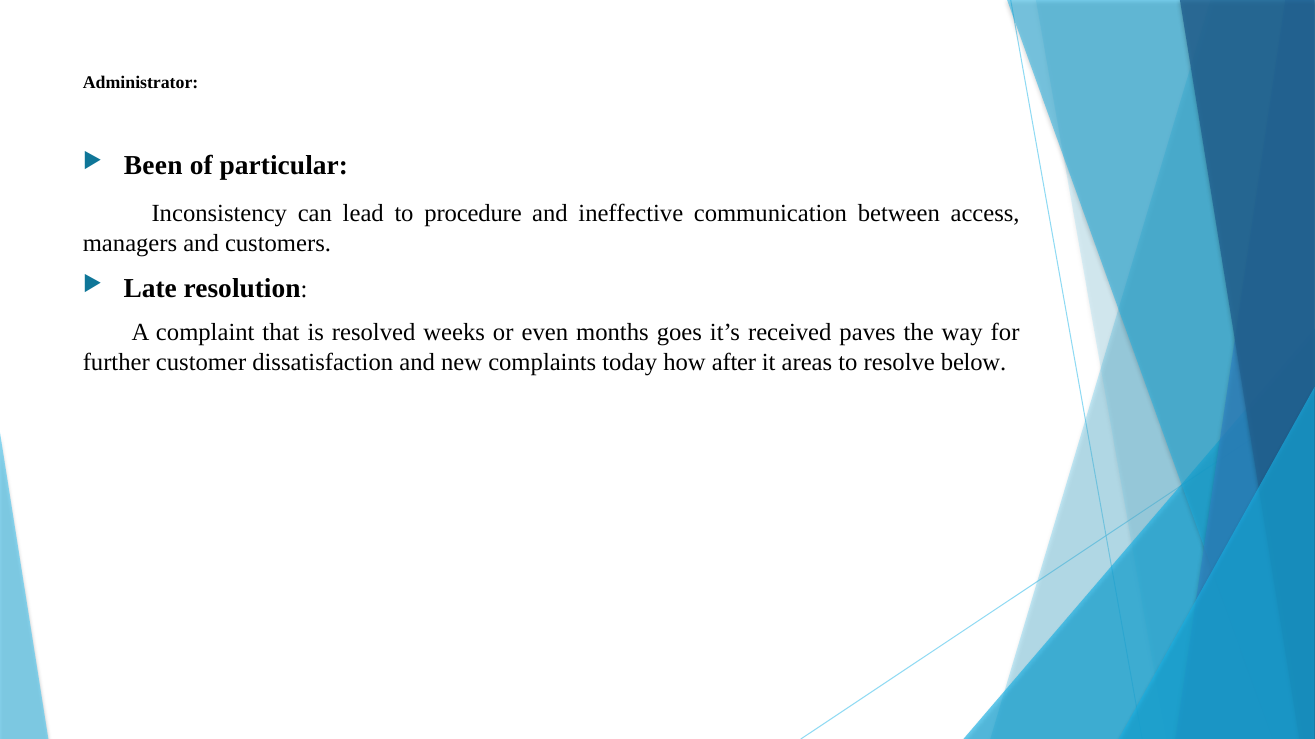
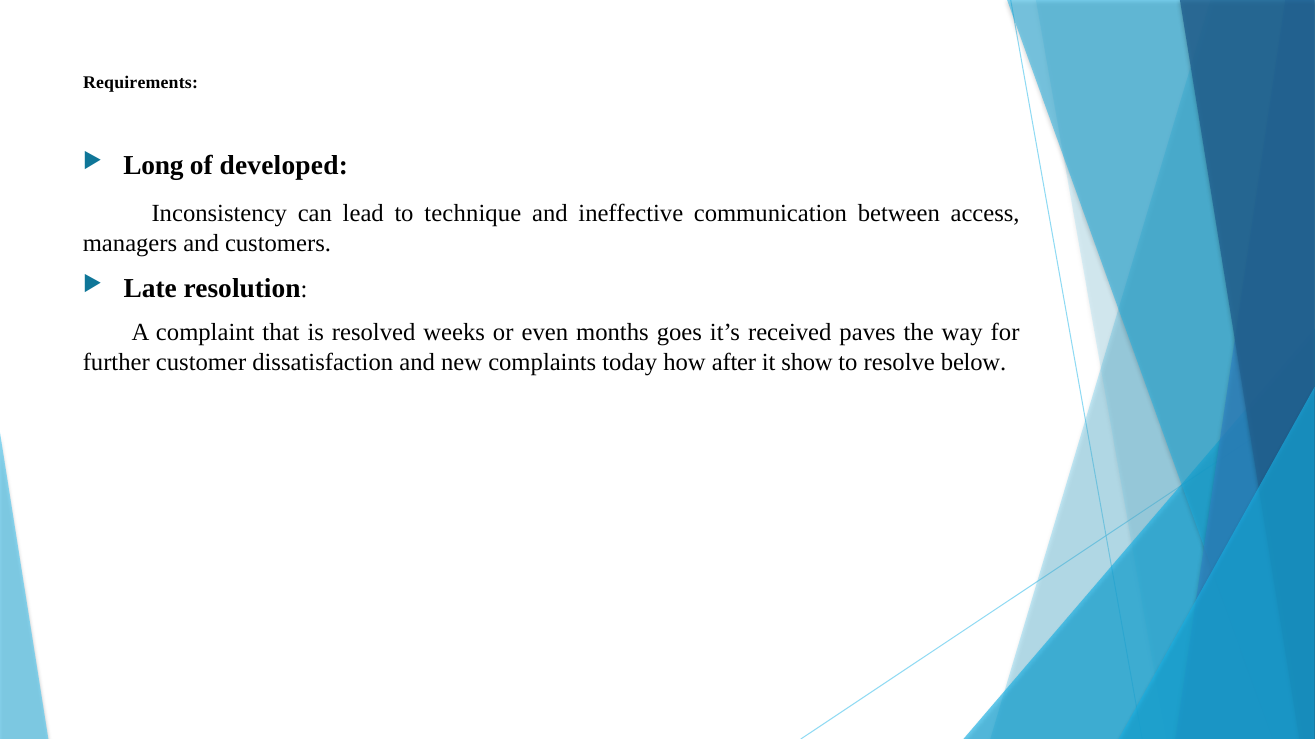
Administrator: Administrator -> Requirements
Been: Been -> Long
particular: particular -> developed
procedure: procedure -> technique
areas: areas -> show
